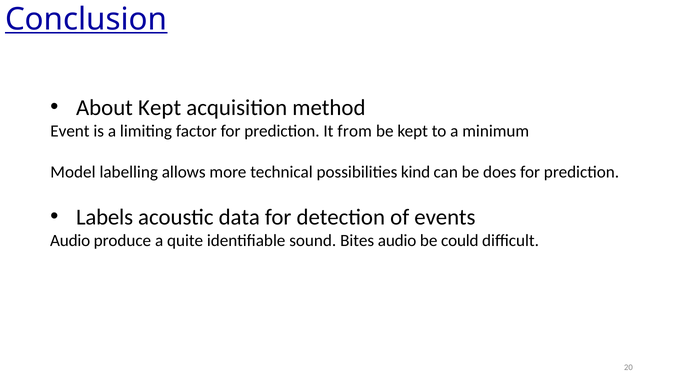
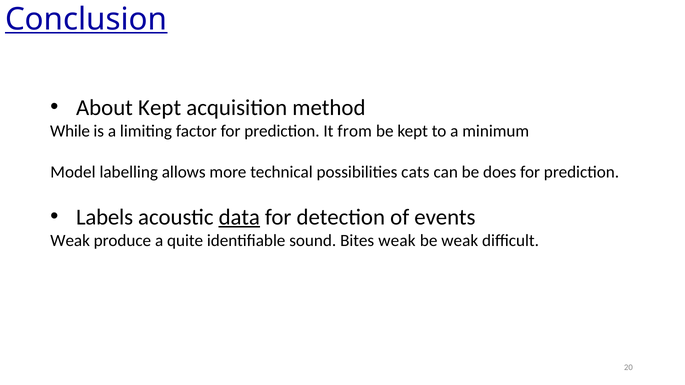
Event: Event -> While
kind: kind -> cats
data underline: none -> present
Audio at (70, 241): Audio -> Weak
Bites audio: audio -> weak
be could: could -> weak
